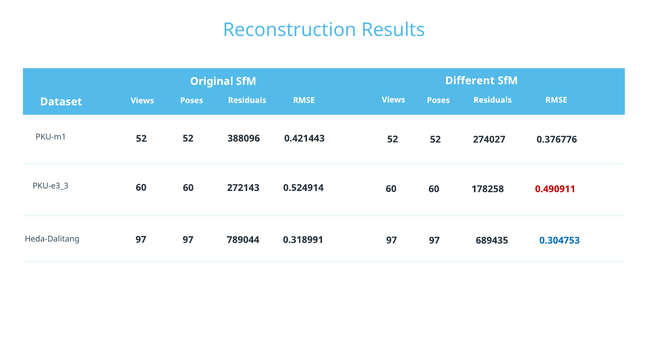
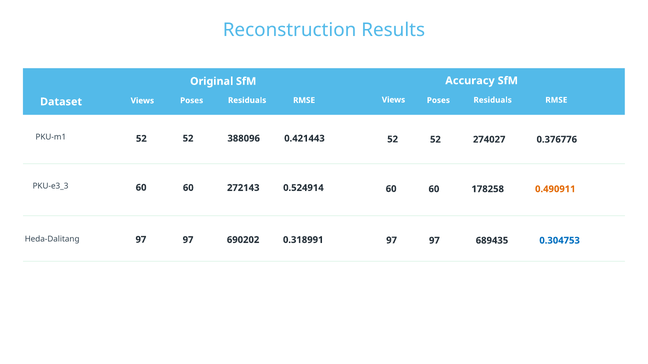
Different: Different -> Accuracy
0.490911 colour: red -> orange
789044: 789044 -> 690202
